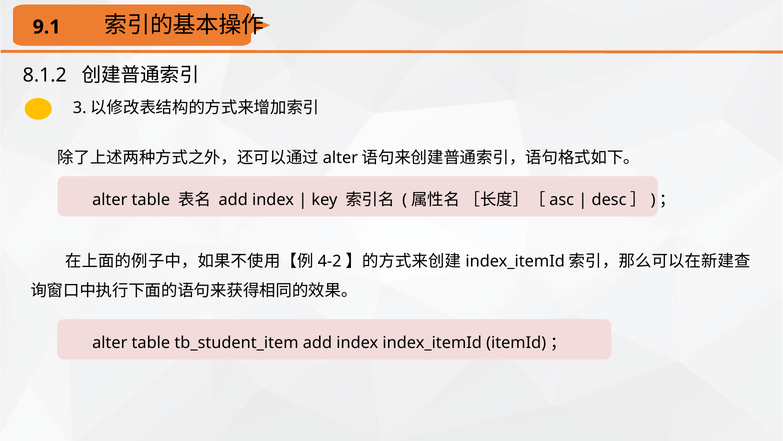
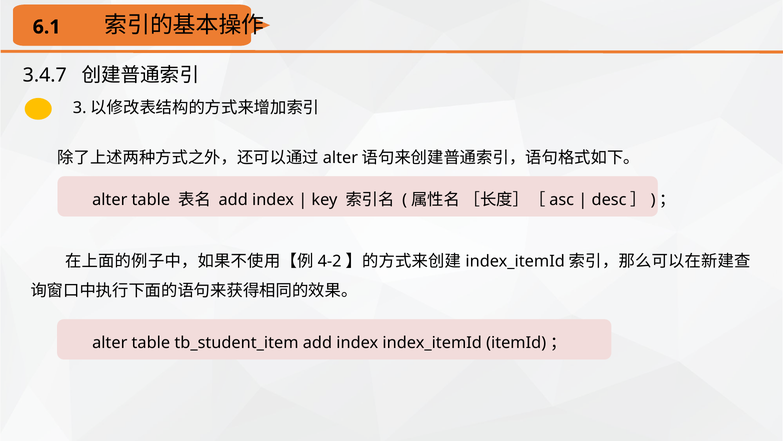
9.1: 9.1 -> 6.1
8.1.2: 8.1.2 -> 3.4.7
